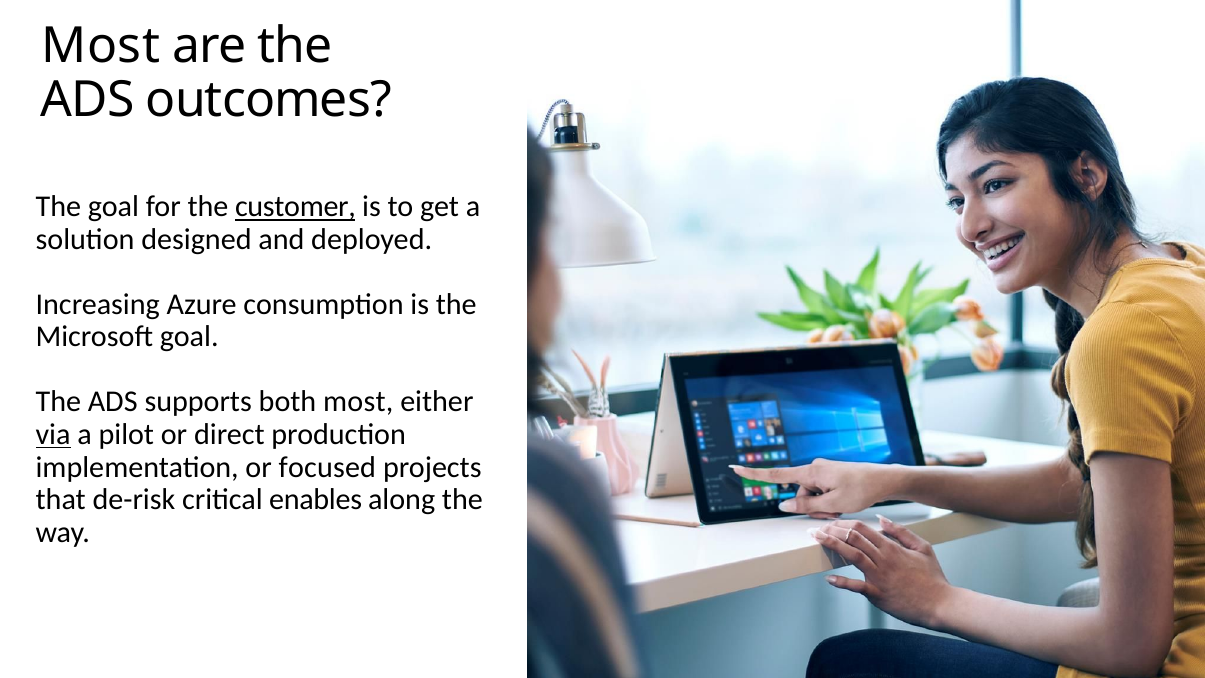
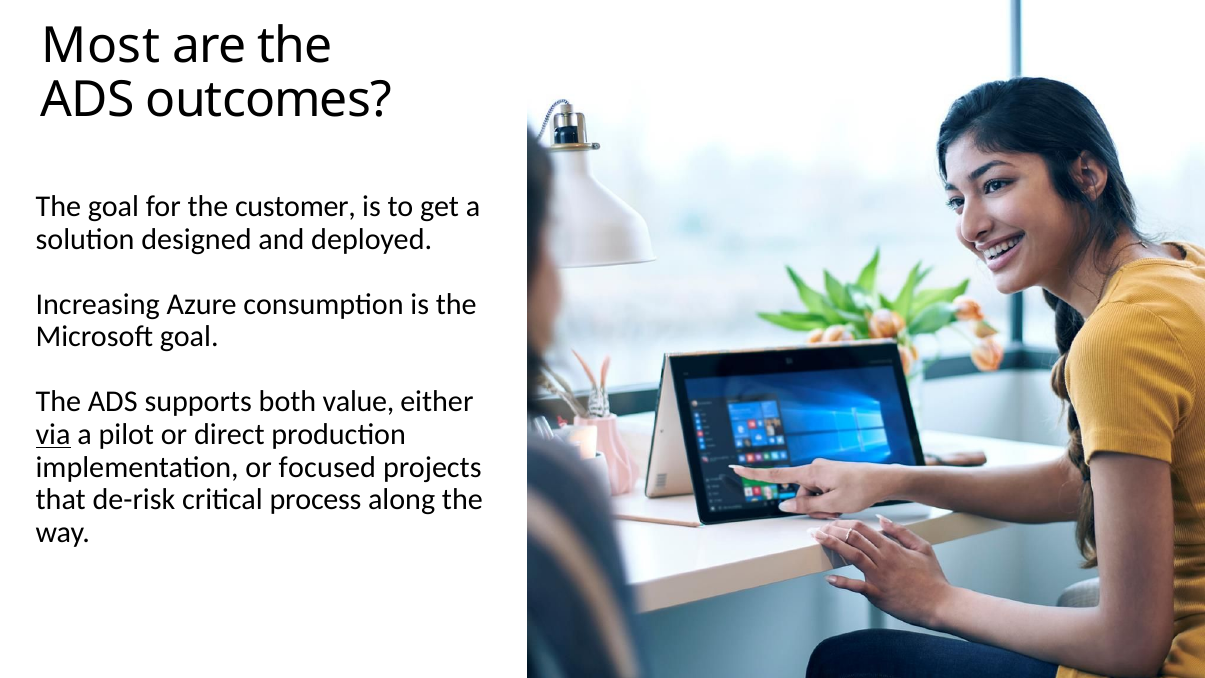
customer underline: present -> none
both most: most -> value
enables: enables -> process
